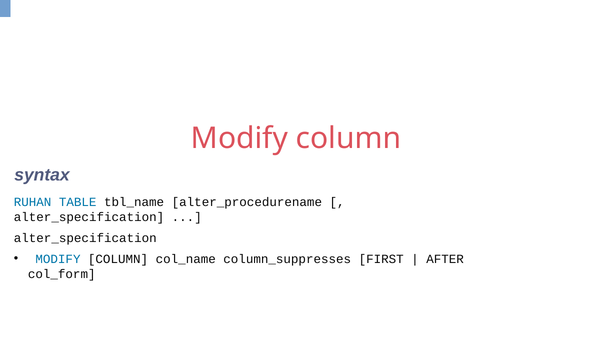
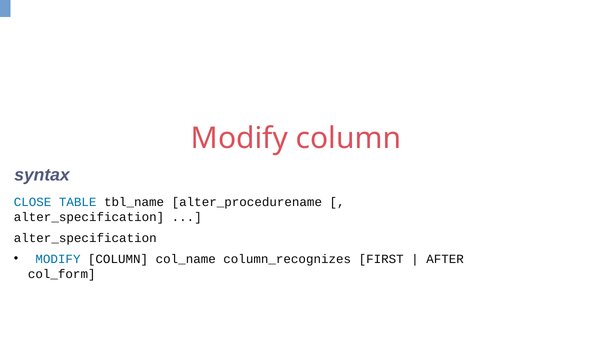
RUHAN: RUHAN -> CLOSE
column_suppresses: column_suppresses -> column_recognizes
